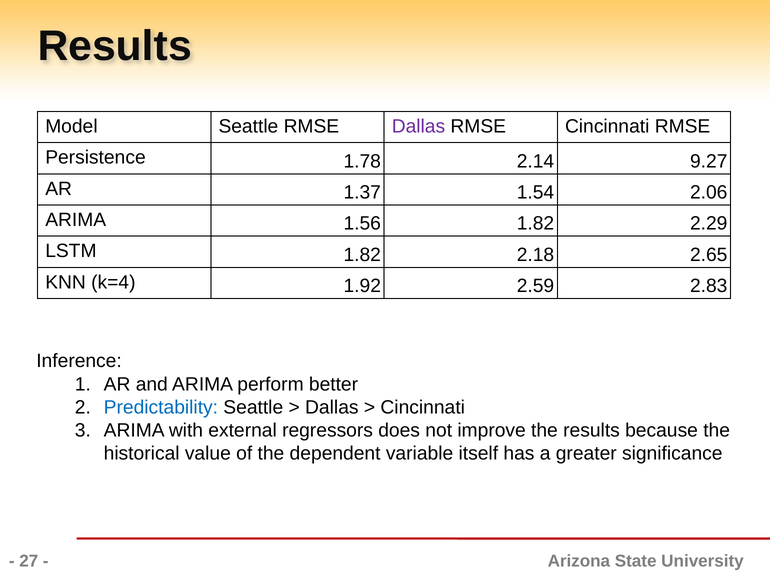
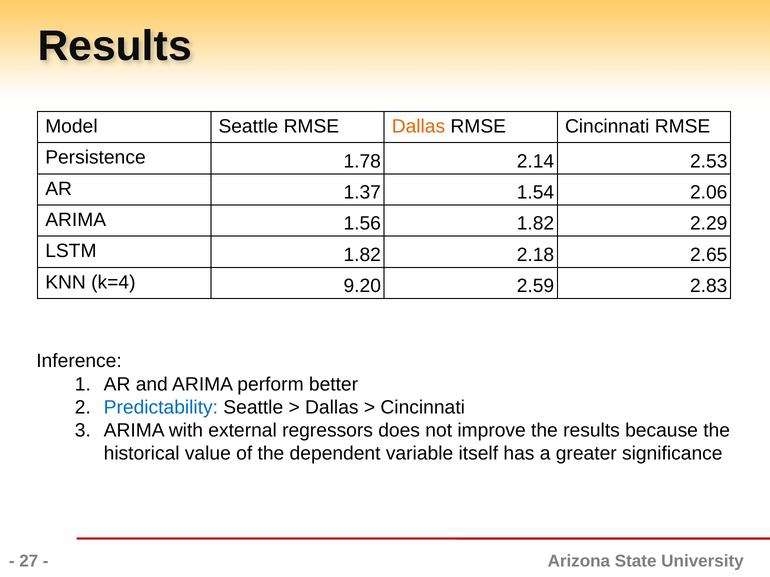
Dallas at (418, 126) colour: purple -> orange
9.27: 9.27 -> 2.53
1.92: 1.92 -> 9.20
